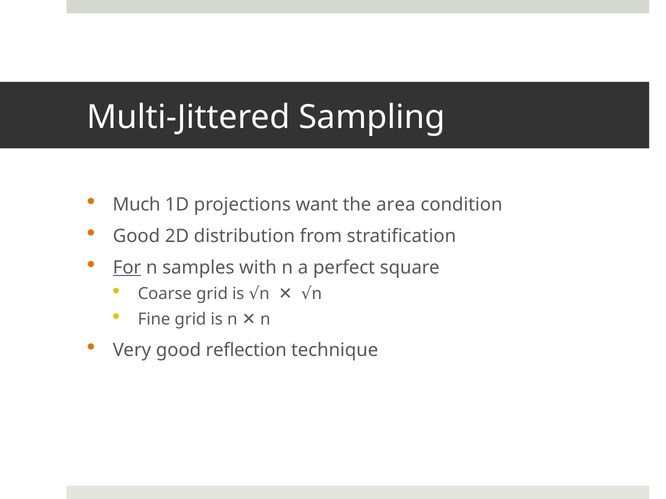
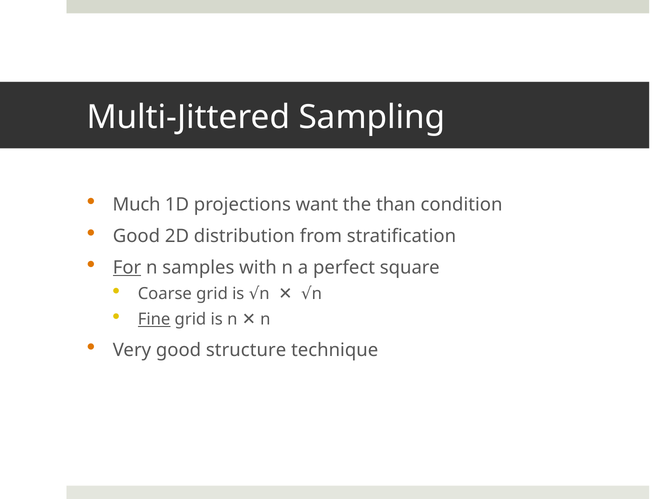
area: area -> than
Fine underline: none -> present
reflection: reflection -> structure
